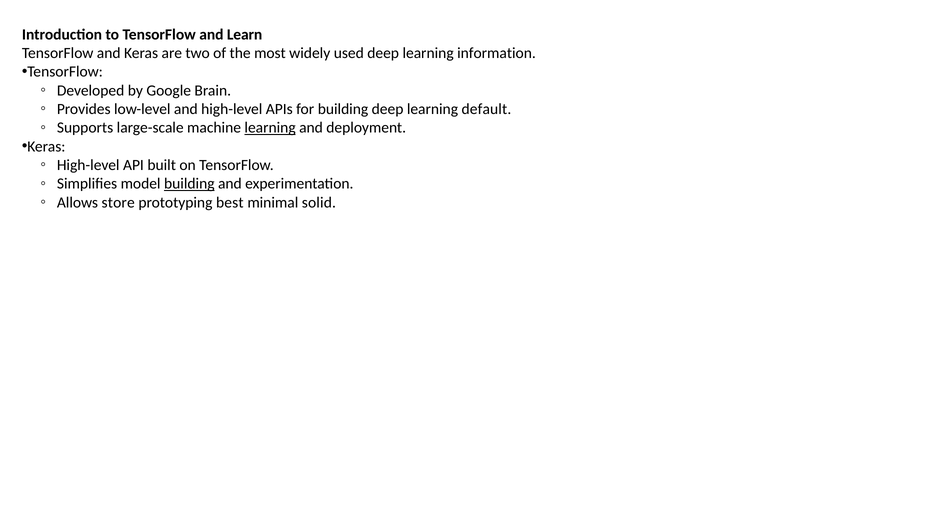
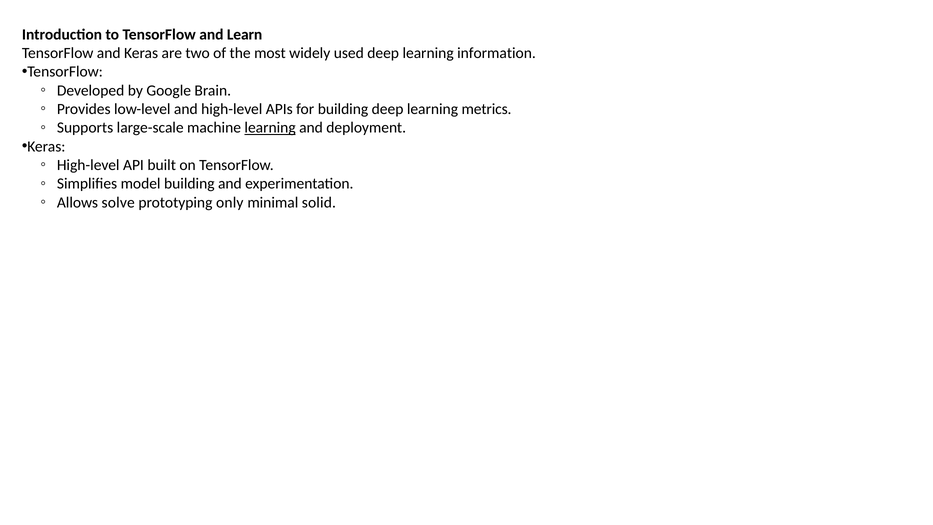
default: default -> metrics
building at (189, 184) underline: present -> none
store: store -> solve
best: best -> only
